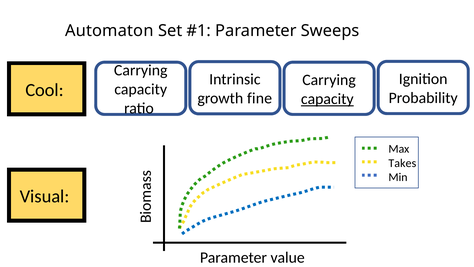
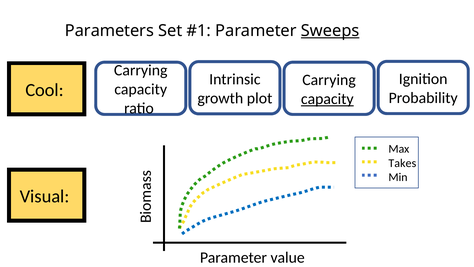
Automaton: Automaton -> Parameters
Sweeps underline: none -> present
fine: fine -> plot
